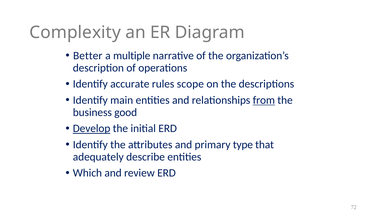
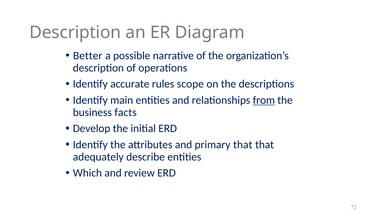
Complexity at (75, 32): Complexity -> Description
multiple: multiple -> possible
good: good -> facts
Develop underline: present -> none
primary type: type -> that
